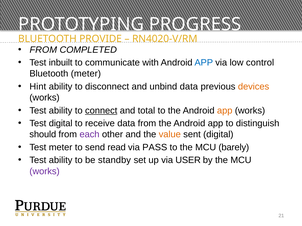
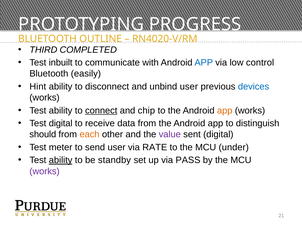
PROVIDE: PROVIDE -> OUTLINE
FROM at (43, 50): FROM -> THIRD
Bluetooth meter: meter -> easily
unbind data: data -> user
devices colour: orange -> blue
total: total -> chip
each colour: purple -> orange
value colour: orange -> purple
send read: read -> user
PASS: PASS -> RATE
barely: barely -> under
ability at (61, 161) underline: none -> present
USER: USER -> PASS
